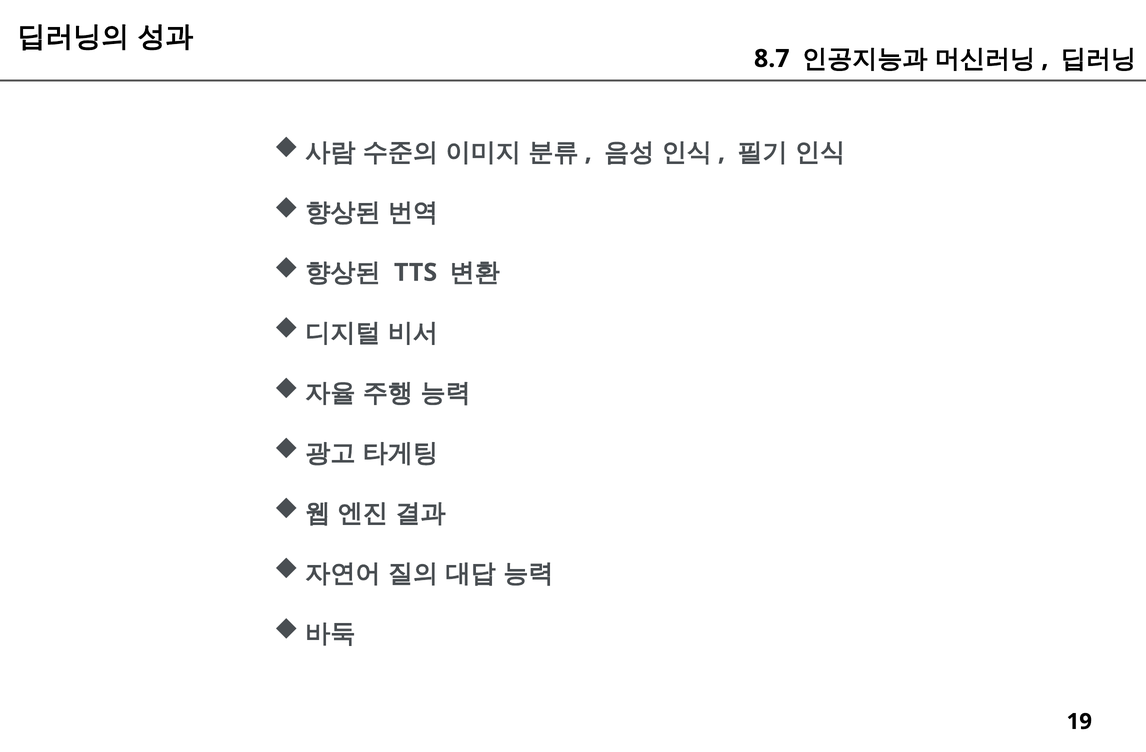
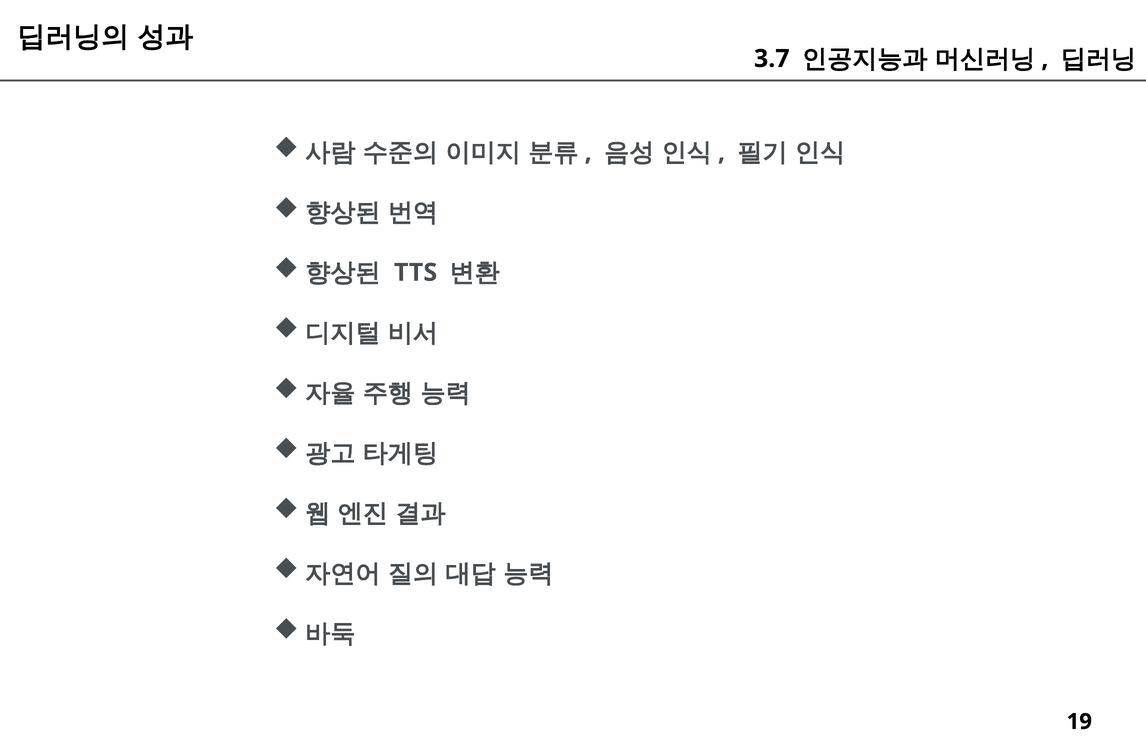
8.7: 8.7 -> 3.7
